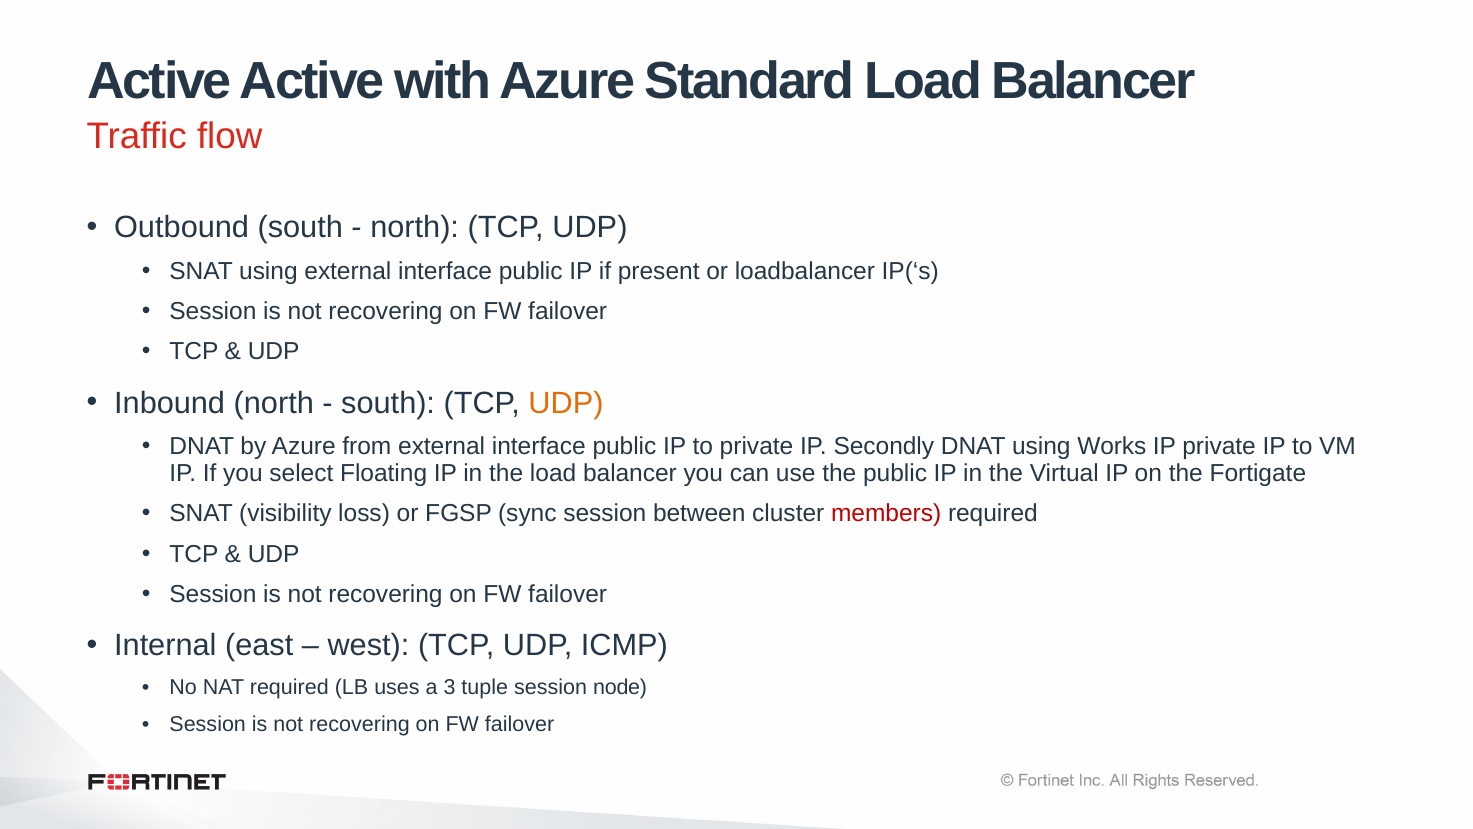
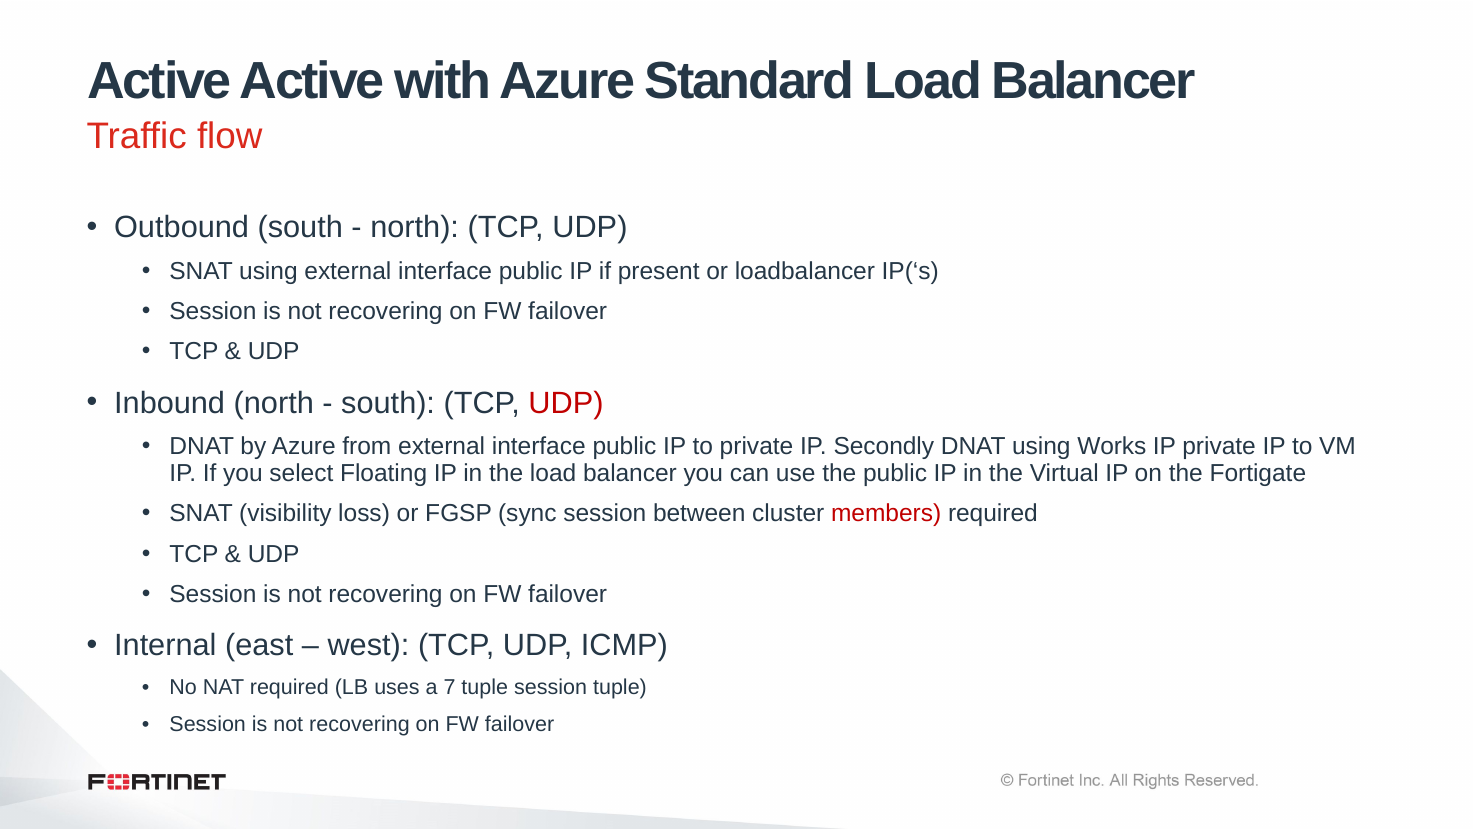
UDP at (566, 403) colour: orange -> red
3: 3 -> 7
session node: node -> tuple
